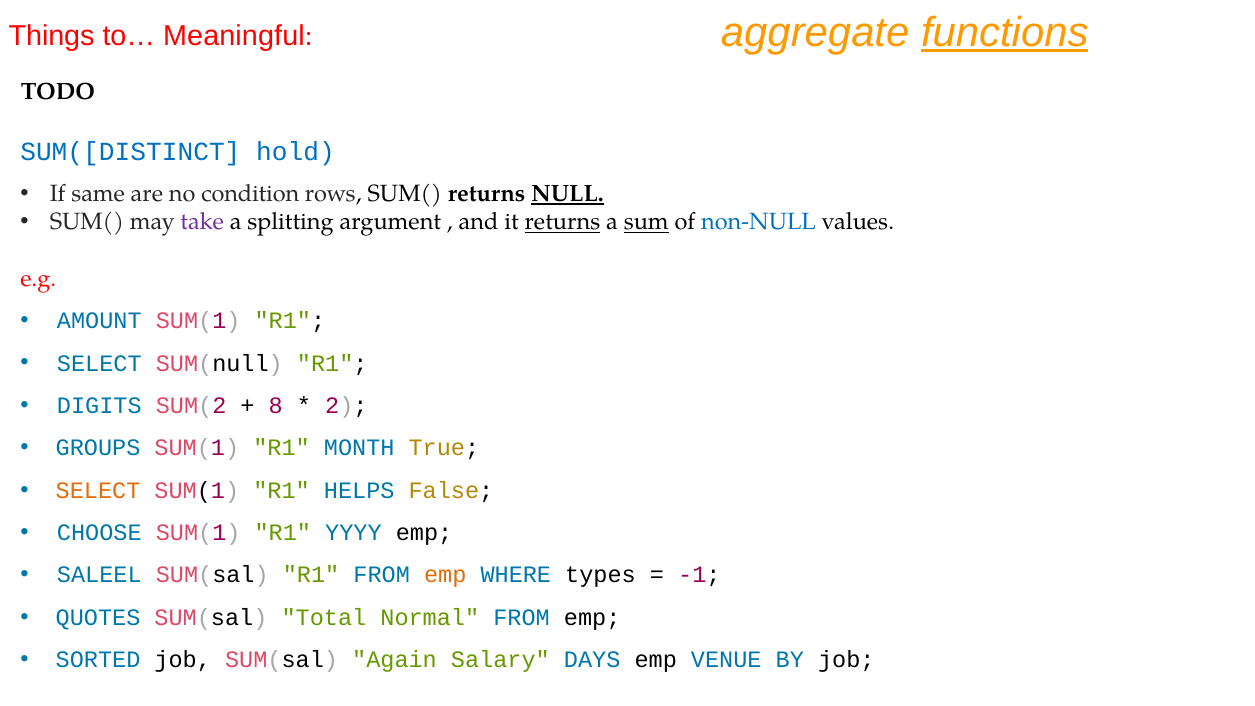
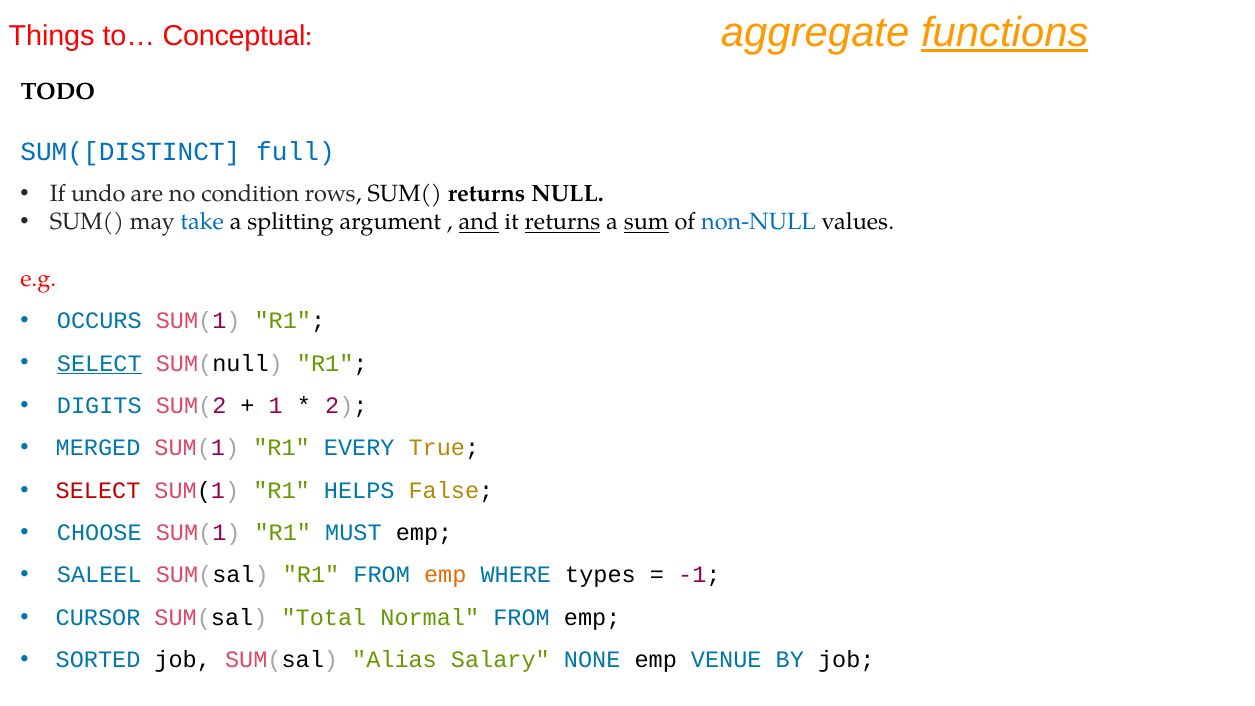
Meaningful: Meaningful -> Conceptual
hold: hold -> full
same: same -> undo
NULL underline: present -> none
take colour: purple -> blue
and underline: none -> present
AMOUNT: AMOUNT -> OCCURS
SELECT at (99, 363) underline: none -> present
8: 8 -> 1
GROUPS: GROUPS -> MERGED
MONTH: MONTH -> EVERY
SELECT at (98, 490) colour: orange -> red
YYYY: YYYY -> MUST
QUOTES: QUOTES -> CURSOR
Again: Again -> Alias
DAYS: DAYS -> NONE
